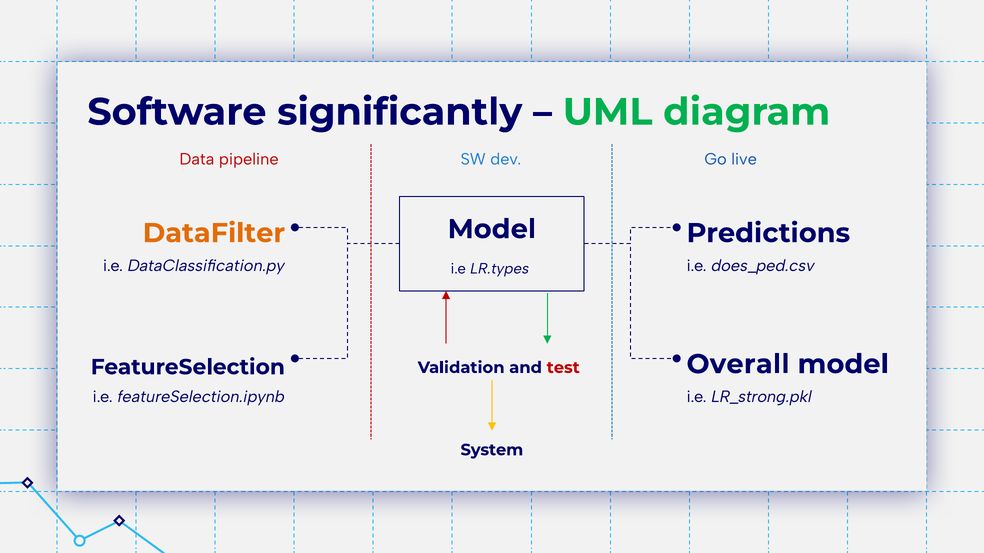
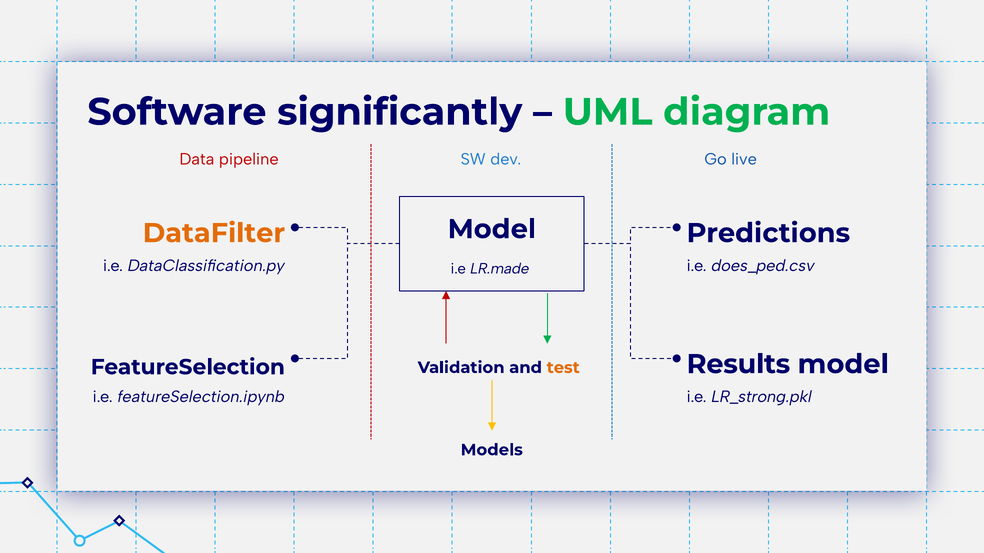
LR.types: LR.types -> LR.made
Overall: Overall -> Results
test colour: red -> orange
System: System -> Models
